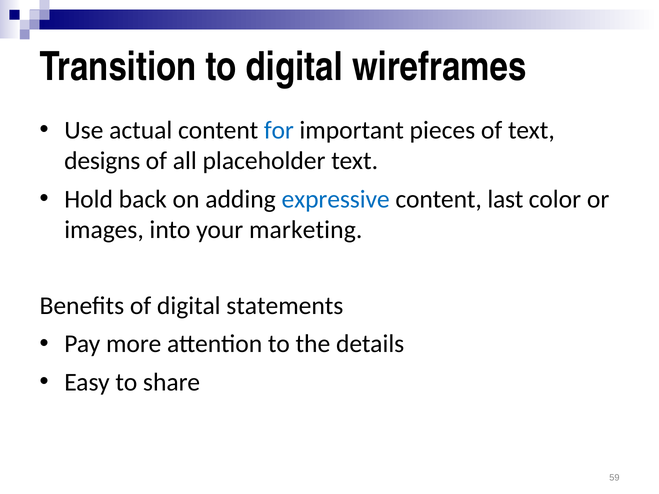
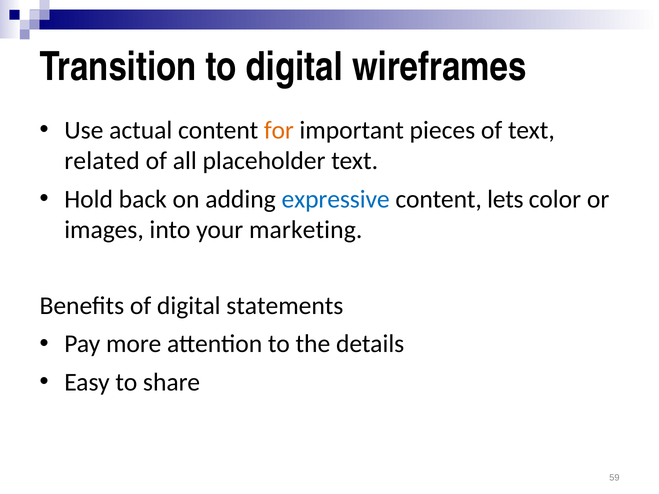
for colour: blue -> orange
designs: designs -> related
last: last -> lets
